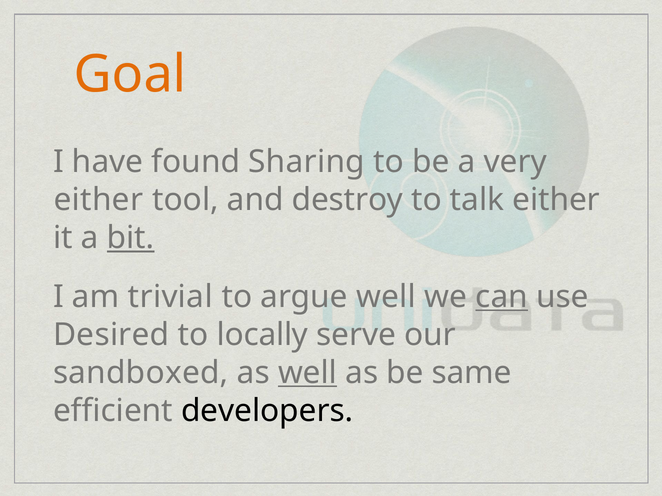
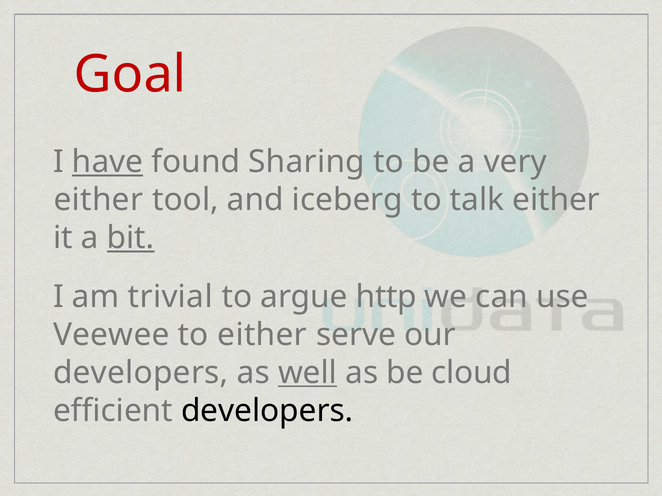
Goal colour: orange -> red
have underline: none -> present
destroy: destroy -> iceberg
argue well: well -> http
can underline: present -> none
Desired: Desired -> Veewee
to locally: locally -> either
sandboxed at (141, 373): sandboxed -> developers
same: same -> cloud
